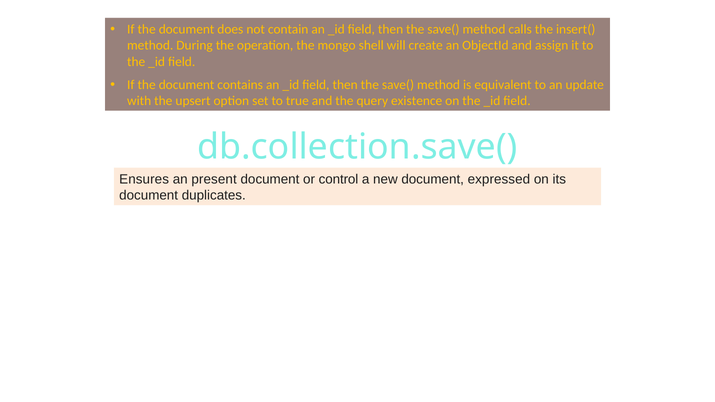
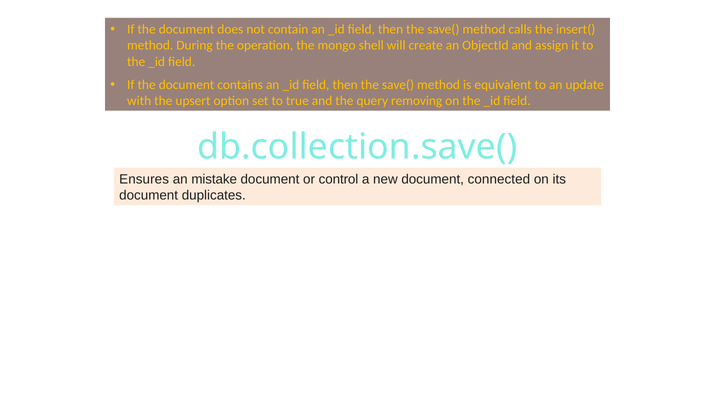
existence: existence -> removing
present: present -> mistake
expressed: expressed -> connected
